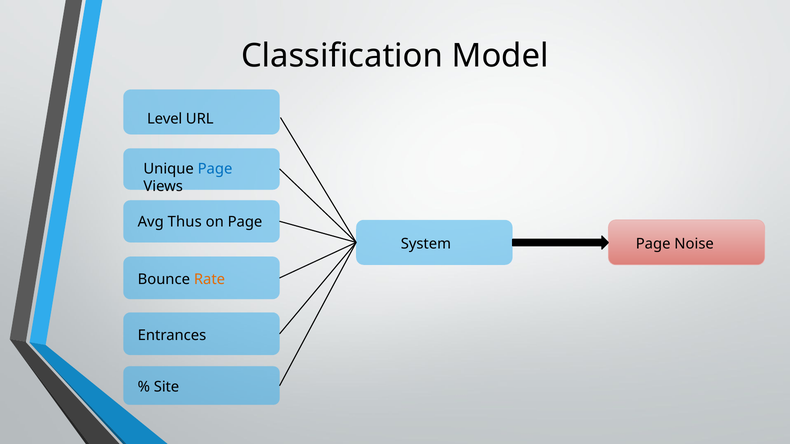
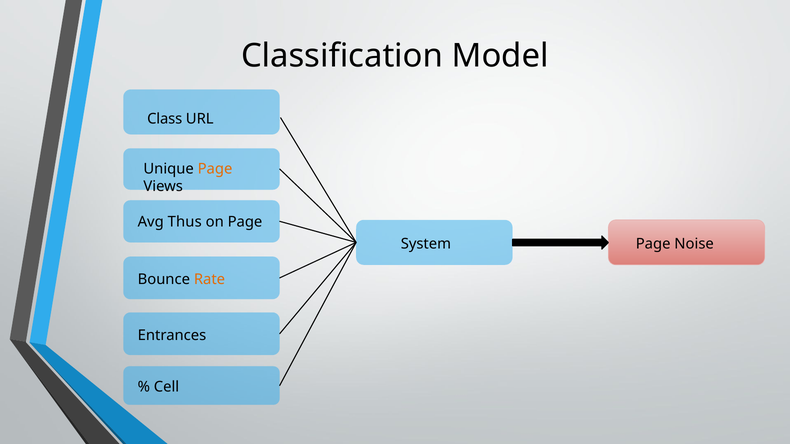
Level: Level -> Class
Page at (215, 169) colour: blue -> orange
Site: Site -> Cell
